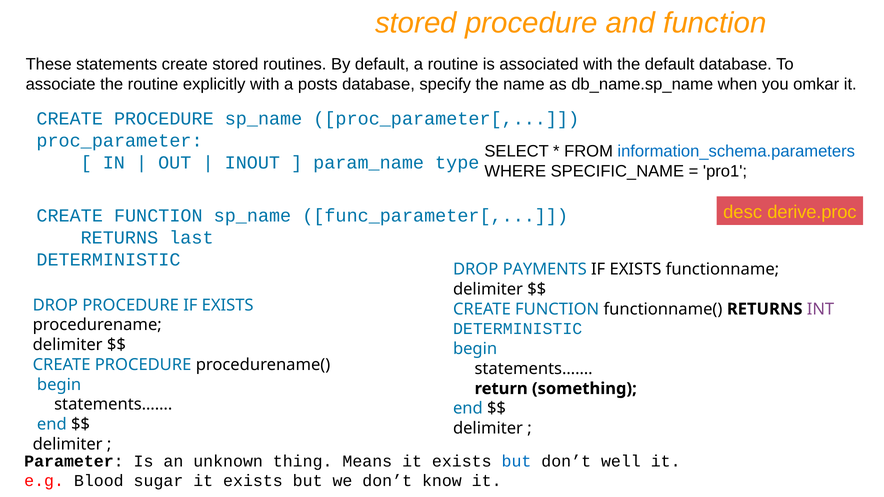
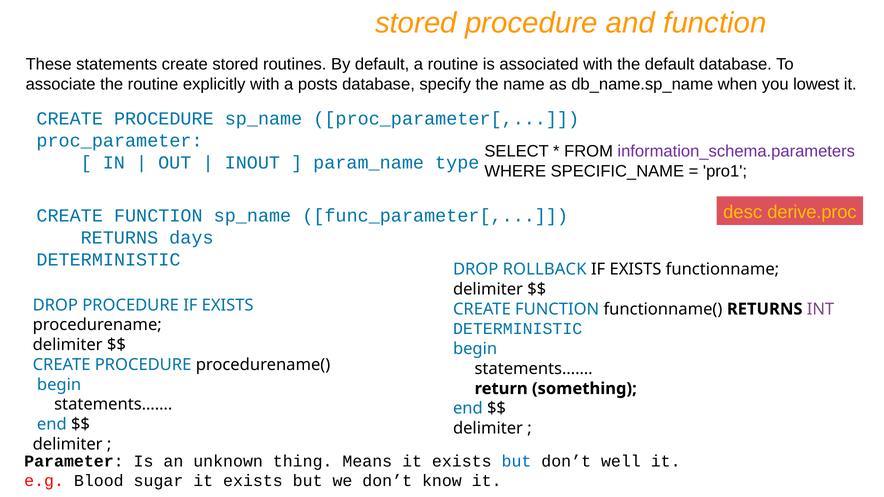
omkar: omkar -> lowest
information_schema.parameters colour: blue -> purple
last: last -> days
PAYMENTS: PAYMENTS -> ROLLBACK
